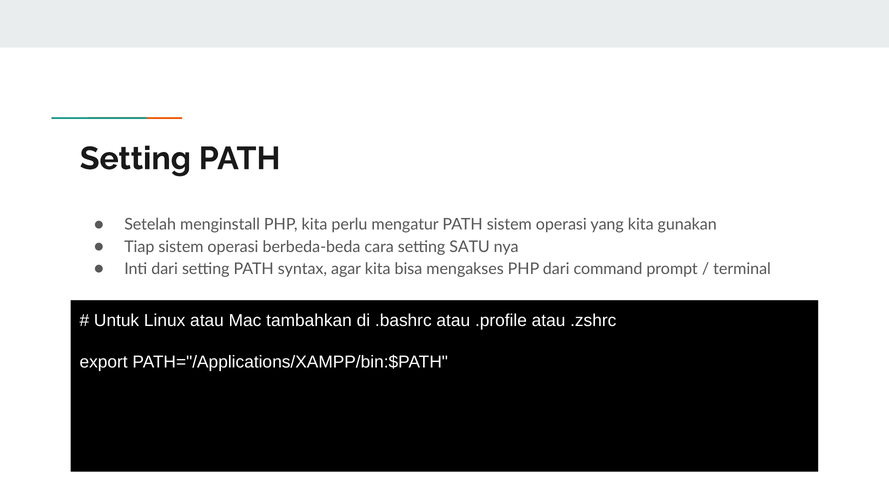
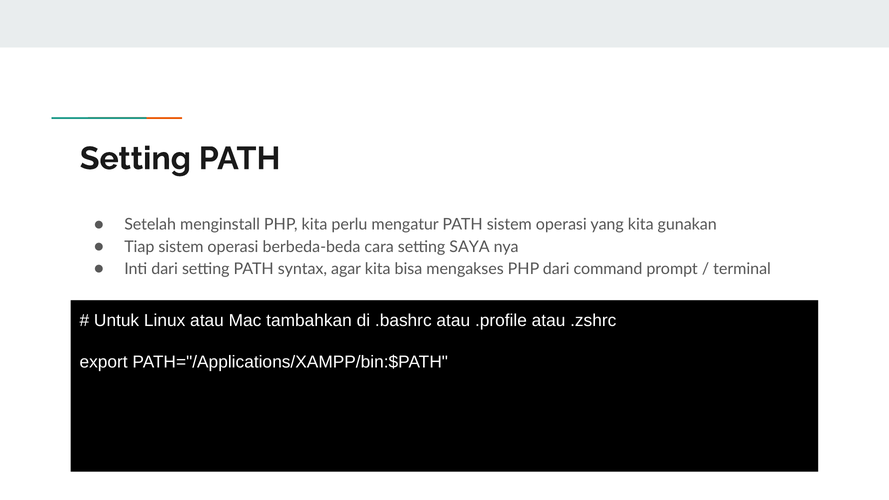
SATU: SATU -> SAYA
